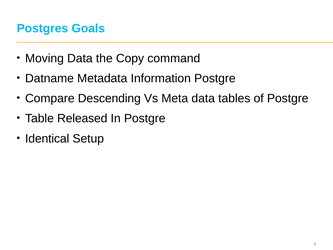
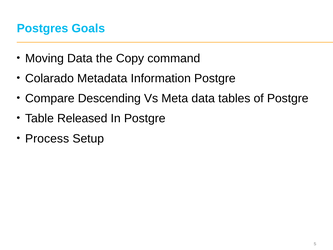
Datname: Datname -> Colarado
Identical: Identical -> Process
